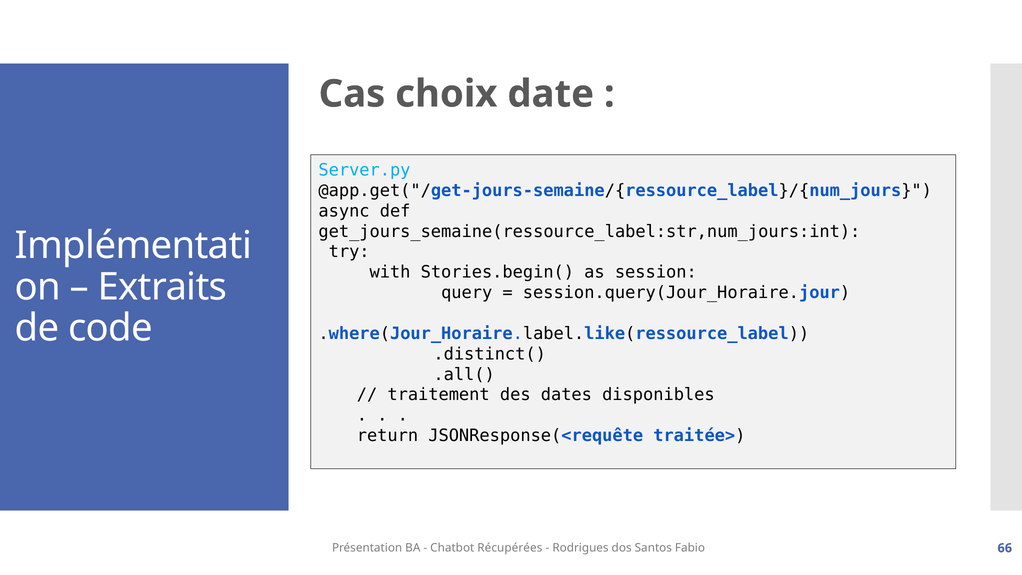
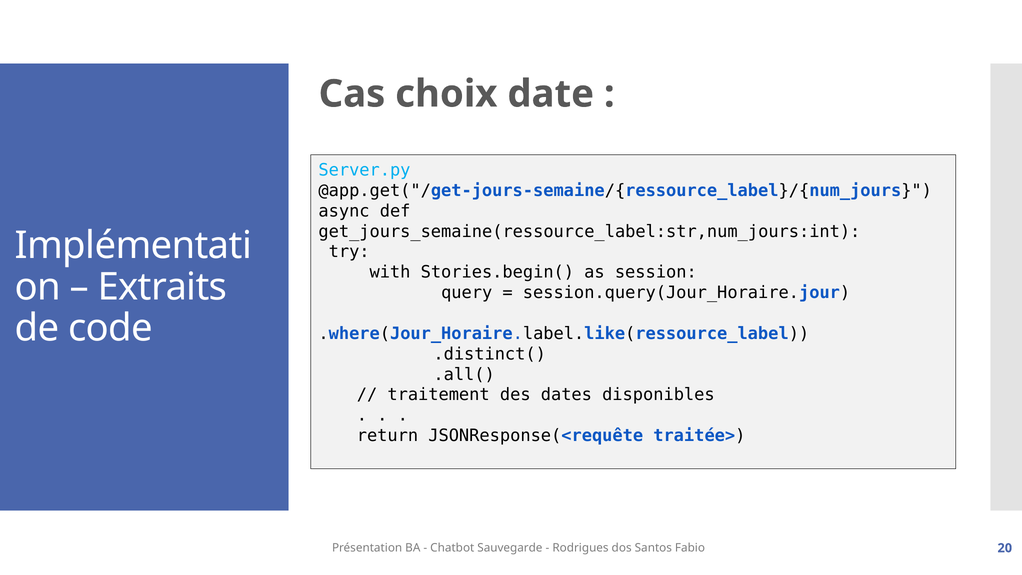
Récupérées: Récupérées -> Sauvegarde
66: 66 -> 20
